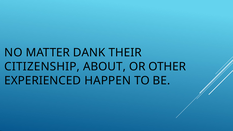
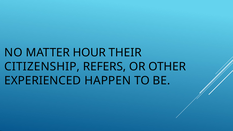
DANK: DANK -> HOUR
ABOUT: ABOUT -> REFERS
